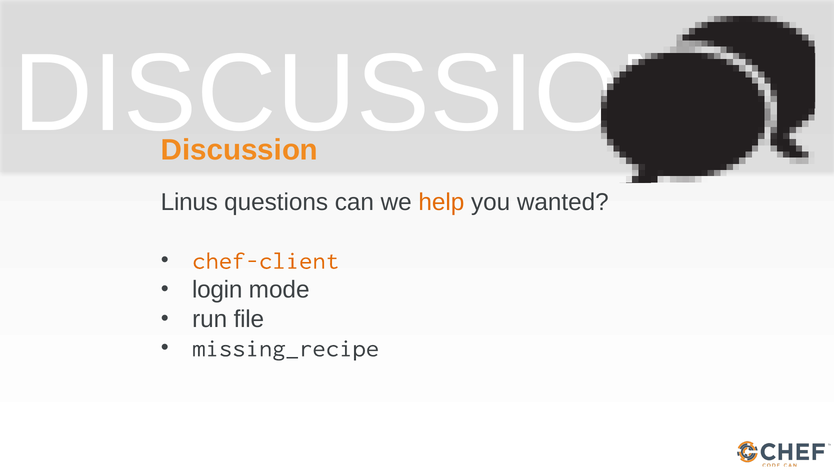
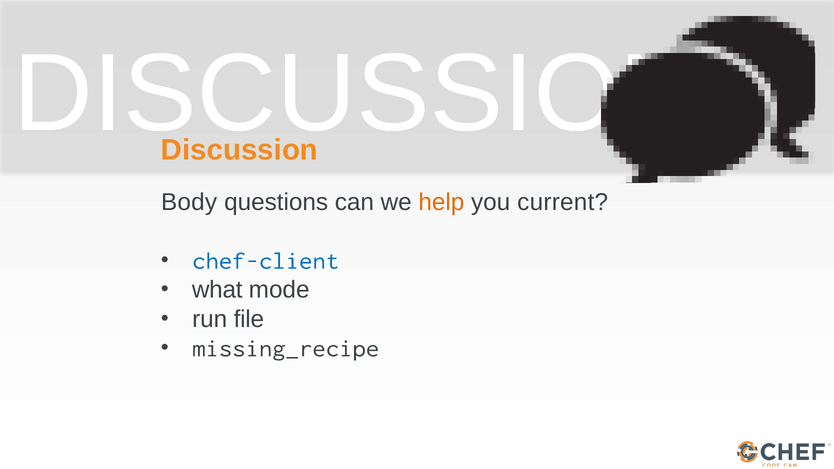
Linus: Linus -> Body
wanted: wanted -> current
chef-client colour: orange -> blue
login: login -> what
